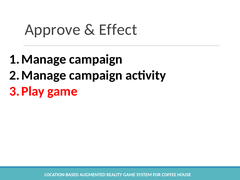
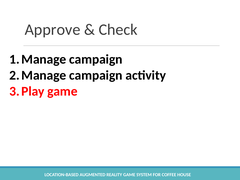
Effect: Effect -> Check
